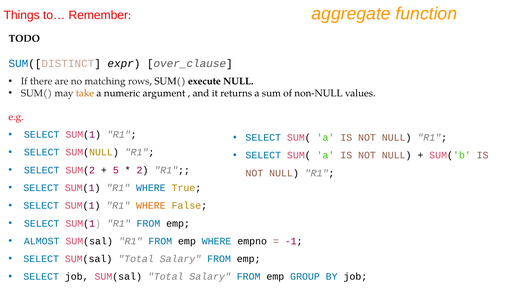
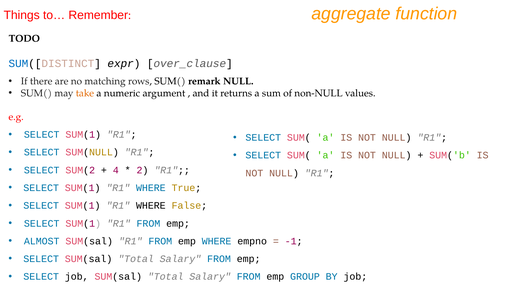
execute: execute -> remark
5: 5 -> 4
WHERE at (151, 206) colour: orange -> black
